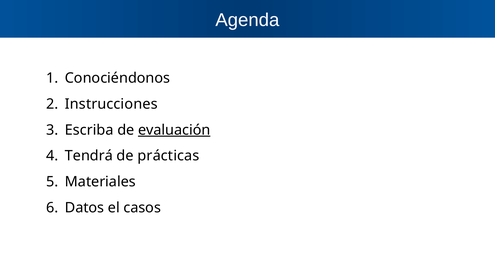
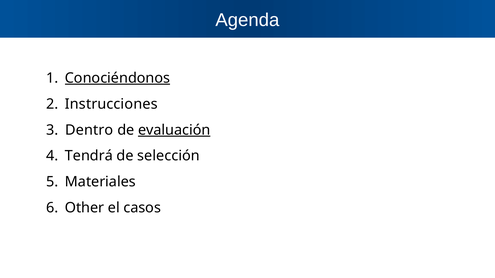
Conociéndonos underline: none -> present
Escriba: Escriba -> Dentro
prácticas: prácticas -> selección
Datos: Datos -> Other
